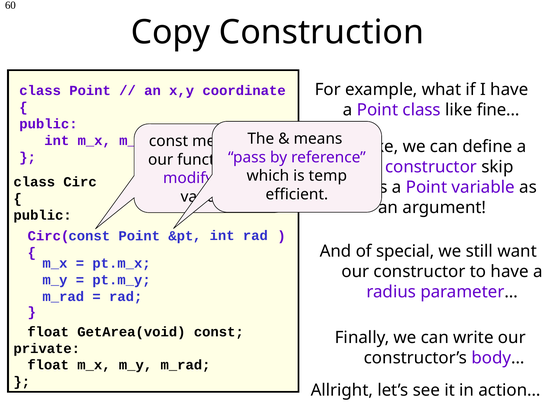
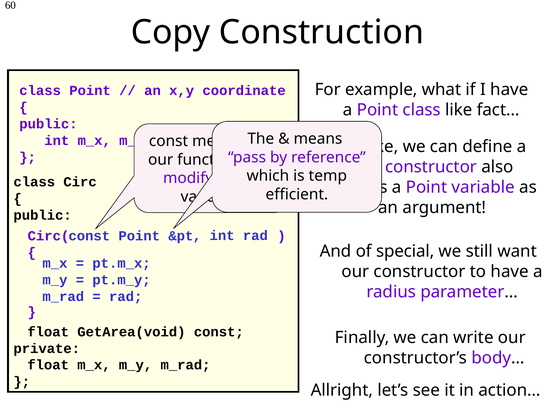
fine…: fine… -> fact…
skip: skip -> also
